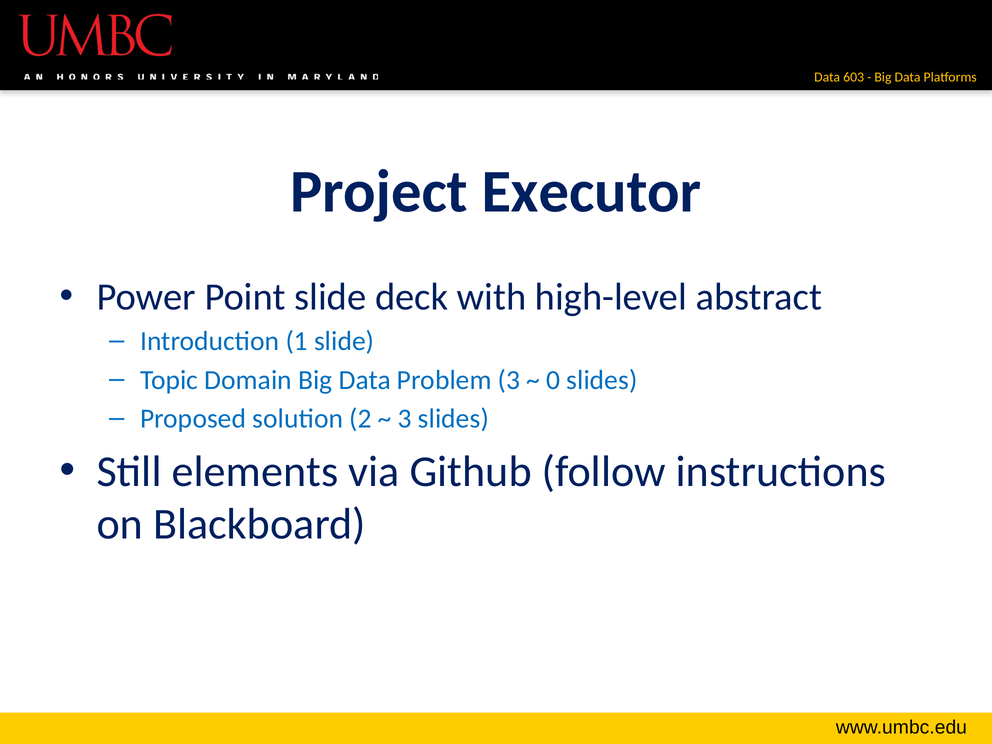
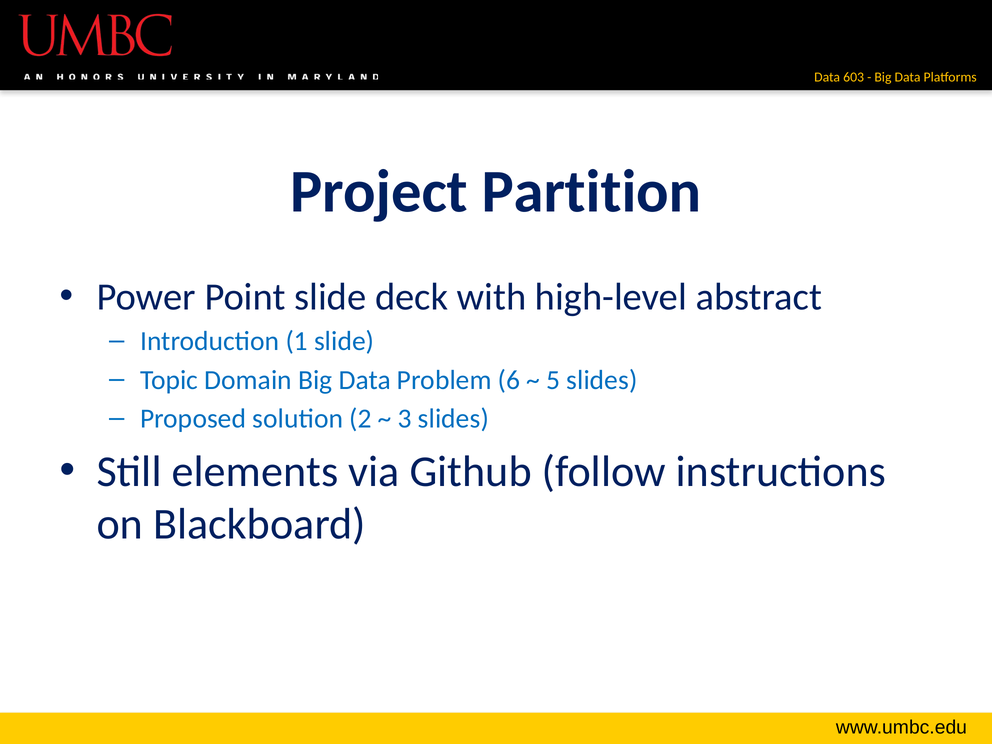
Executor: Executor -> Partition
Problem 3: 3 -> 6
0: 0 -> 5
